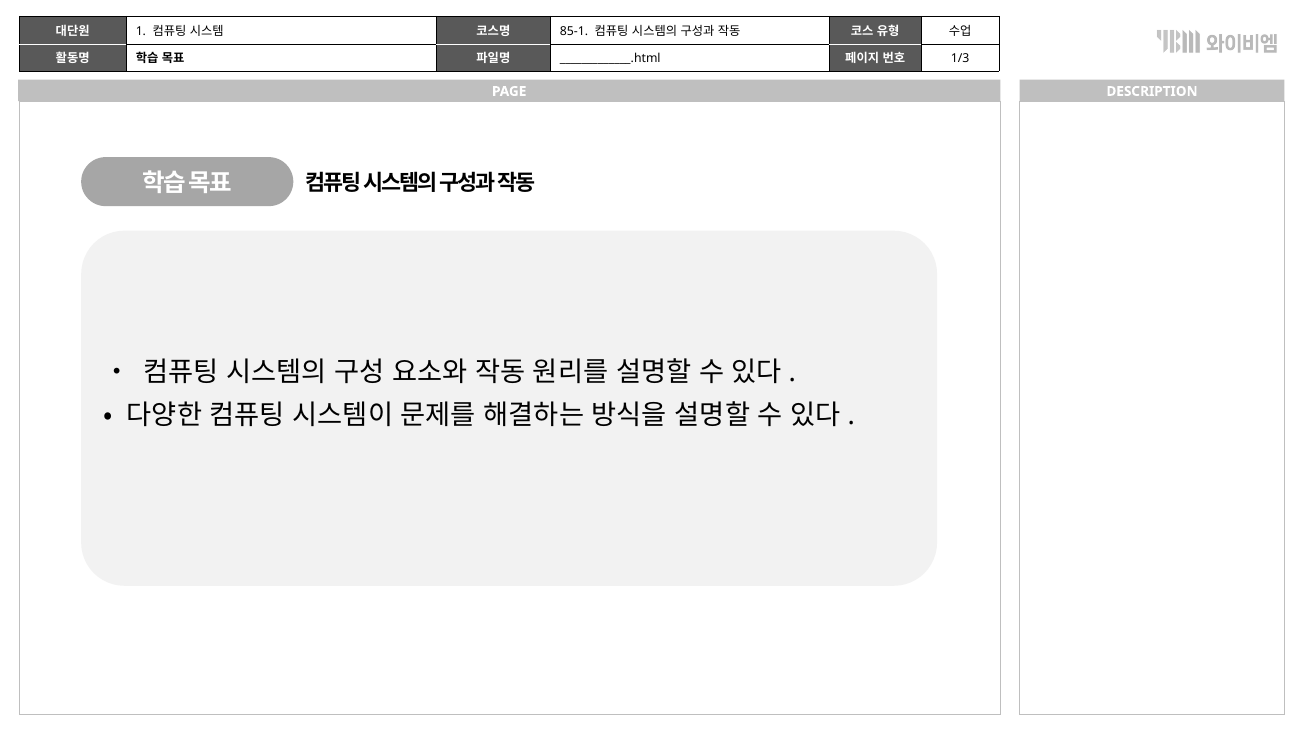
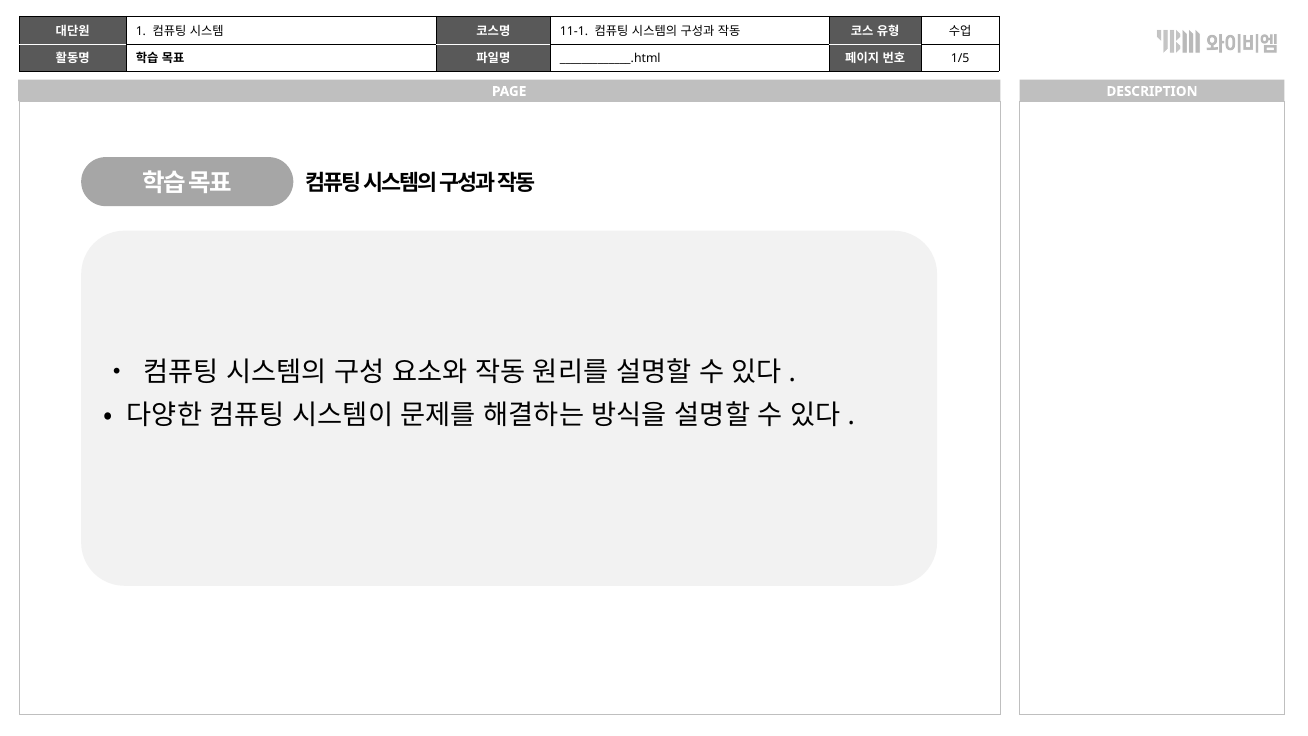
85-1: 85-1 -> 11-1
1/3: 1/3 -> 1/5
